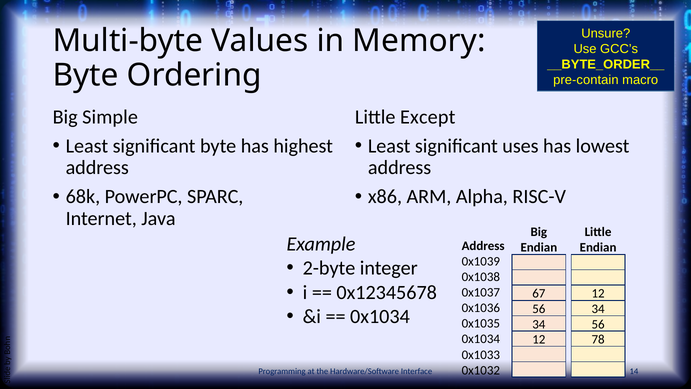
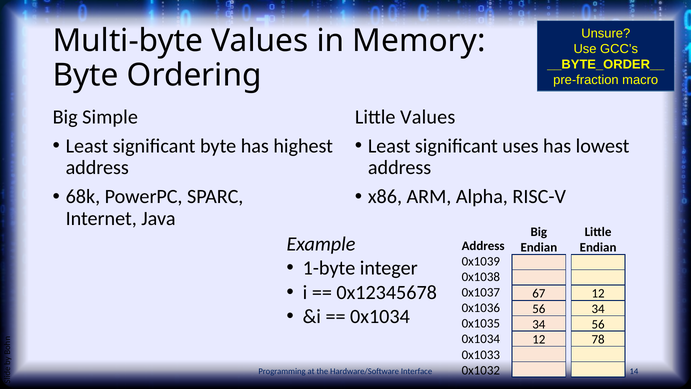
pre-contain: pre-contain -> pre-fraction
Little Except: Except -> Values
2-byte: 2-byte -> 1-byte
